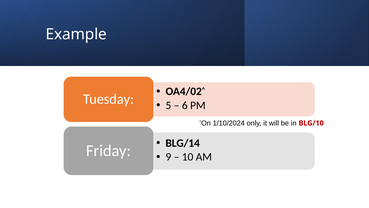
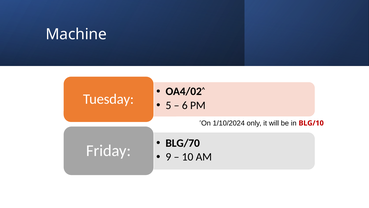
Example: Example -> Machine
BLG/14: BLG/14 -> BLG/70
